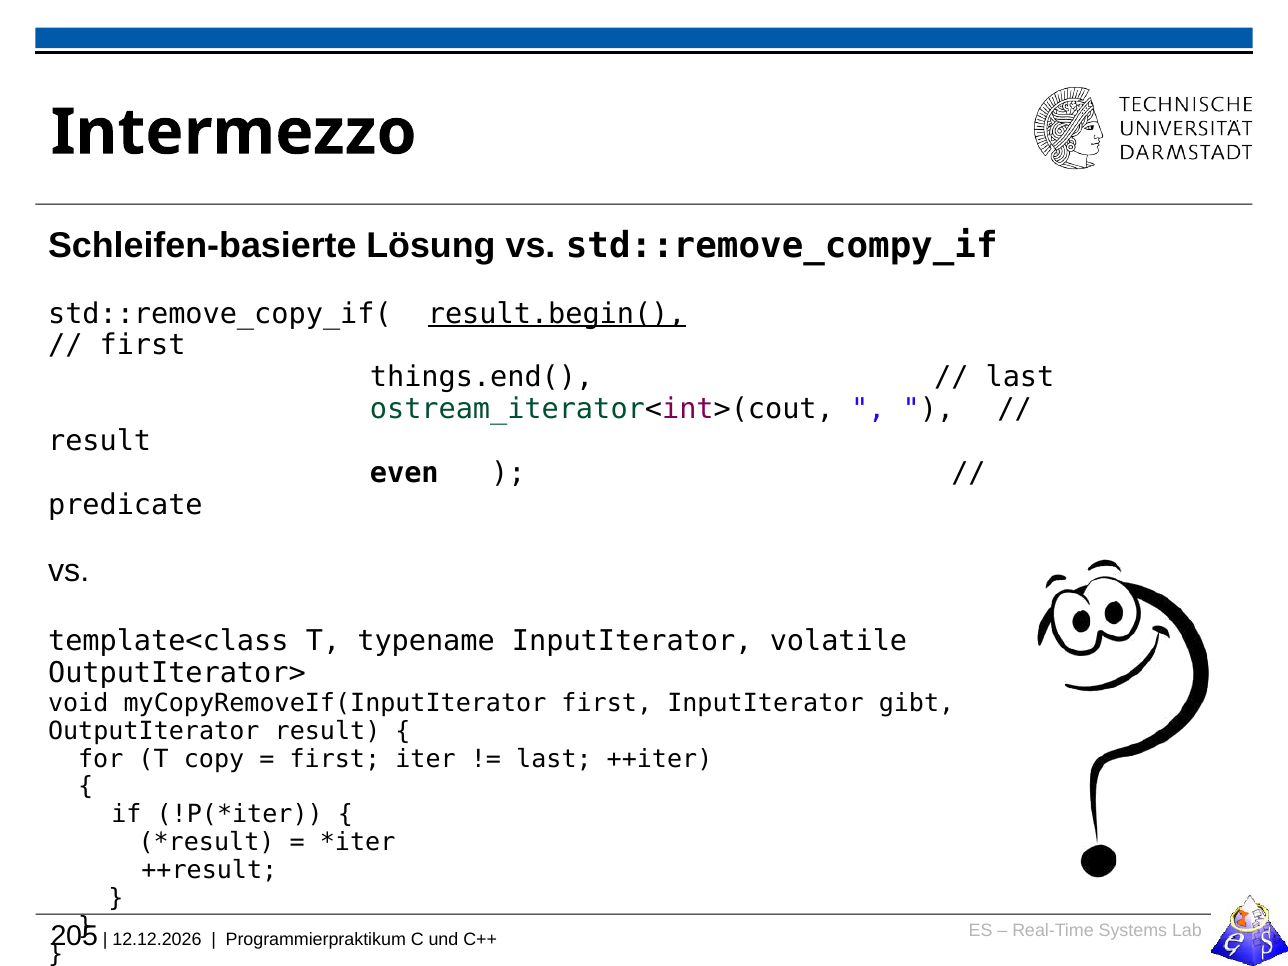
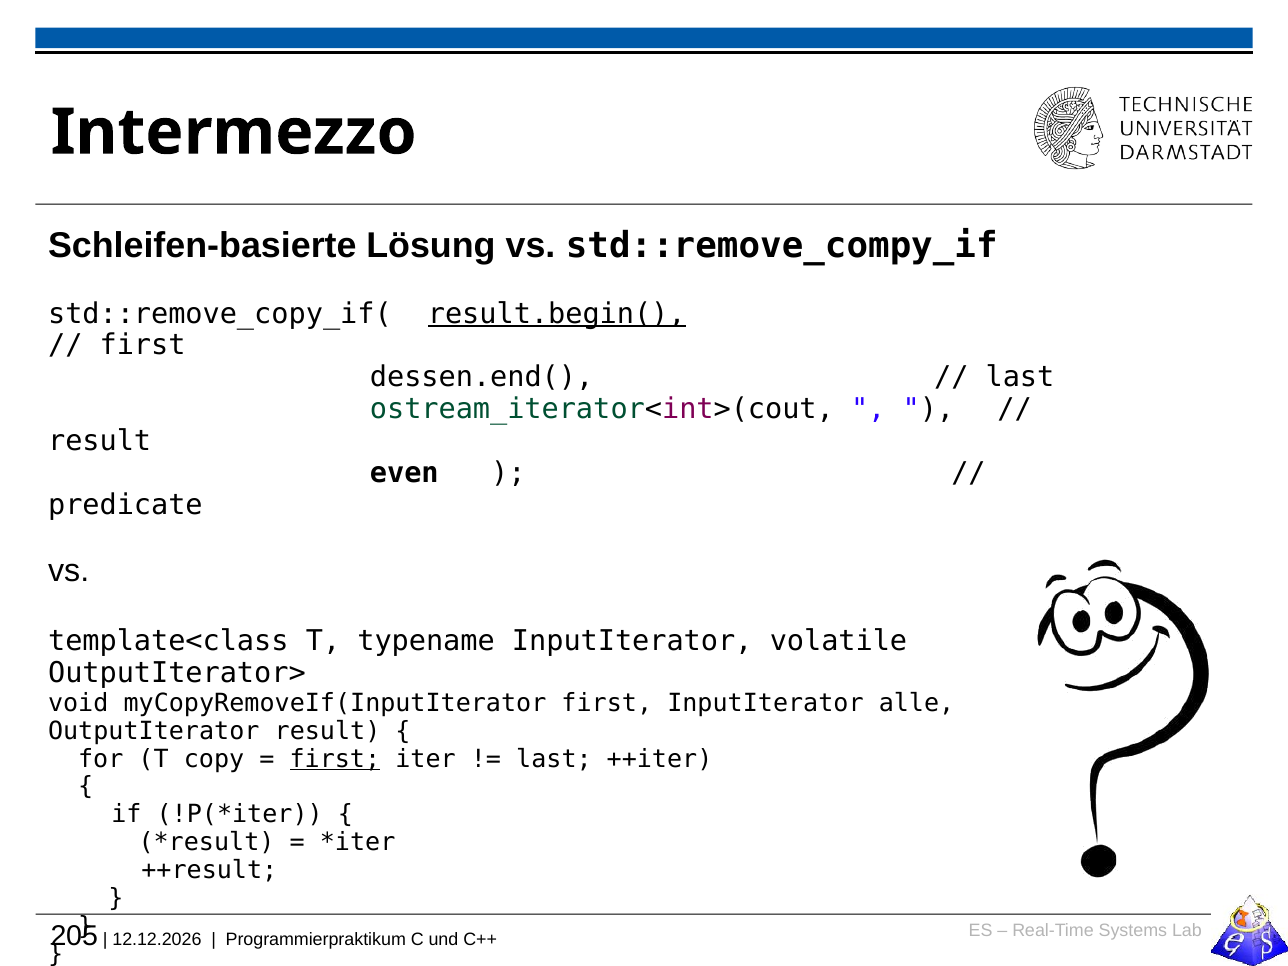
things.end(: things.end( -> dessen.end(
gibt: gibt -> alle
first at (335, 759) underline: none -> present
